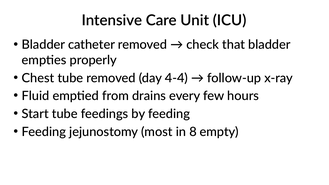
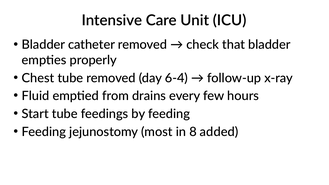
4-4: 4-4 -> 6-4
empty: empty -> added
